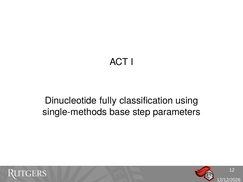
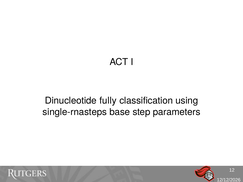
single-methods: single-methods -> single-rnasteps
